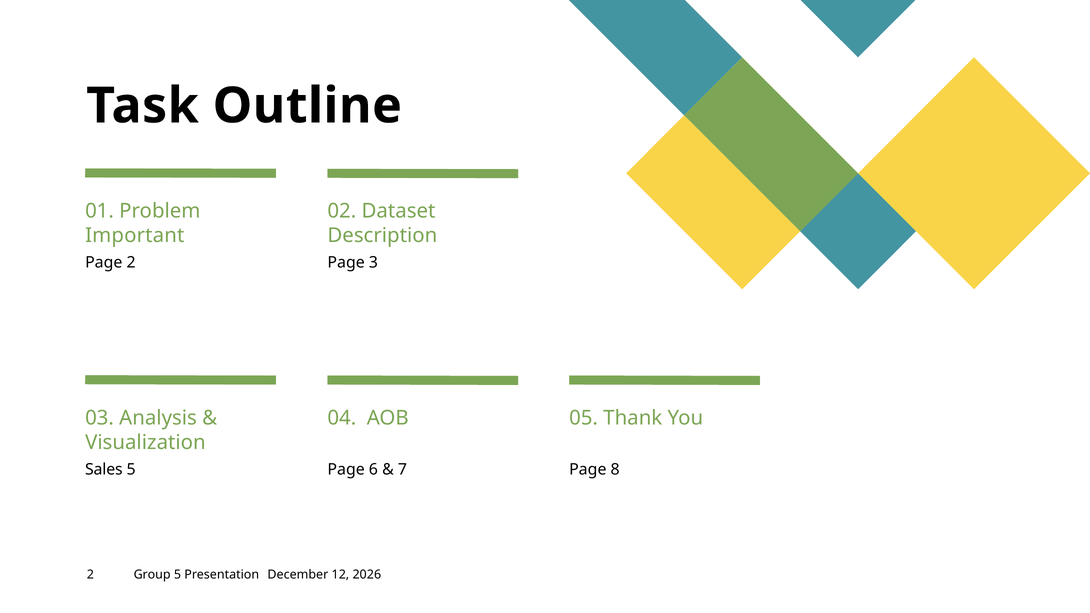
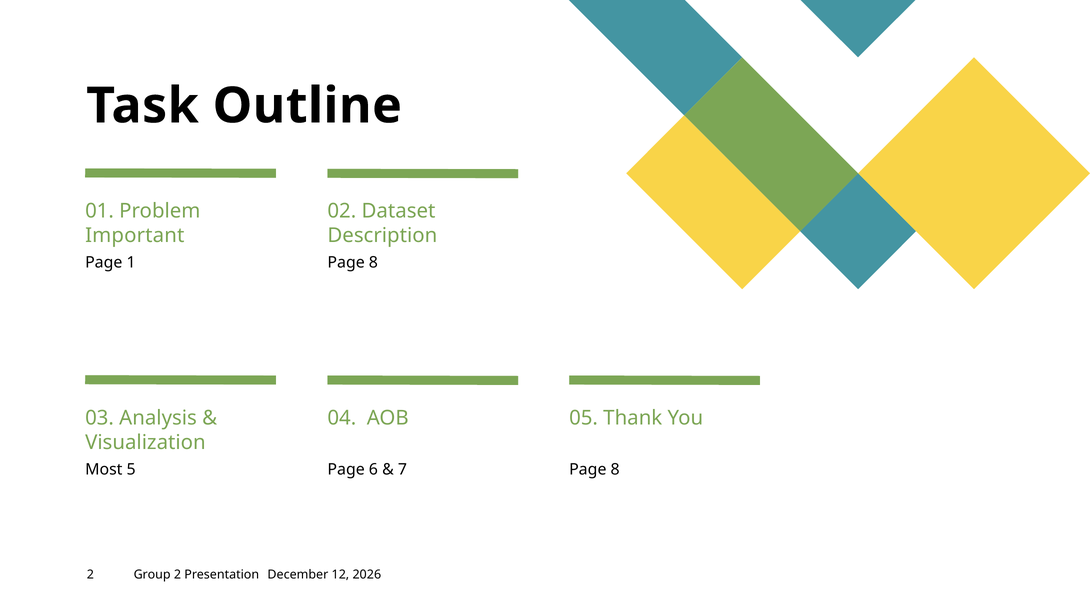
Page 2: 2 -> 1
3 at (373, 263): 3 -> 8
Sales: Sales -> Most
Group 5: 5 -> 2
